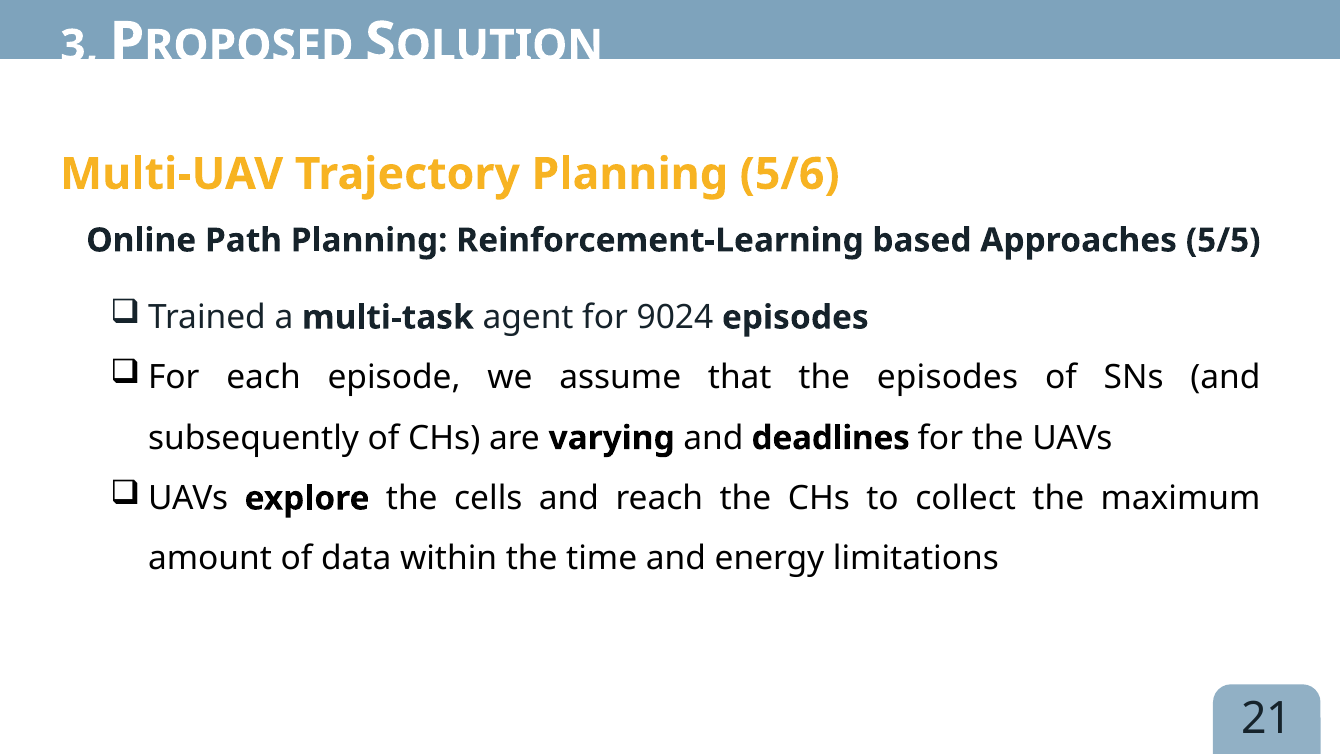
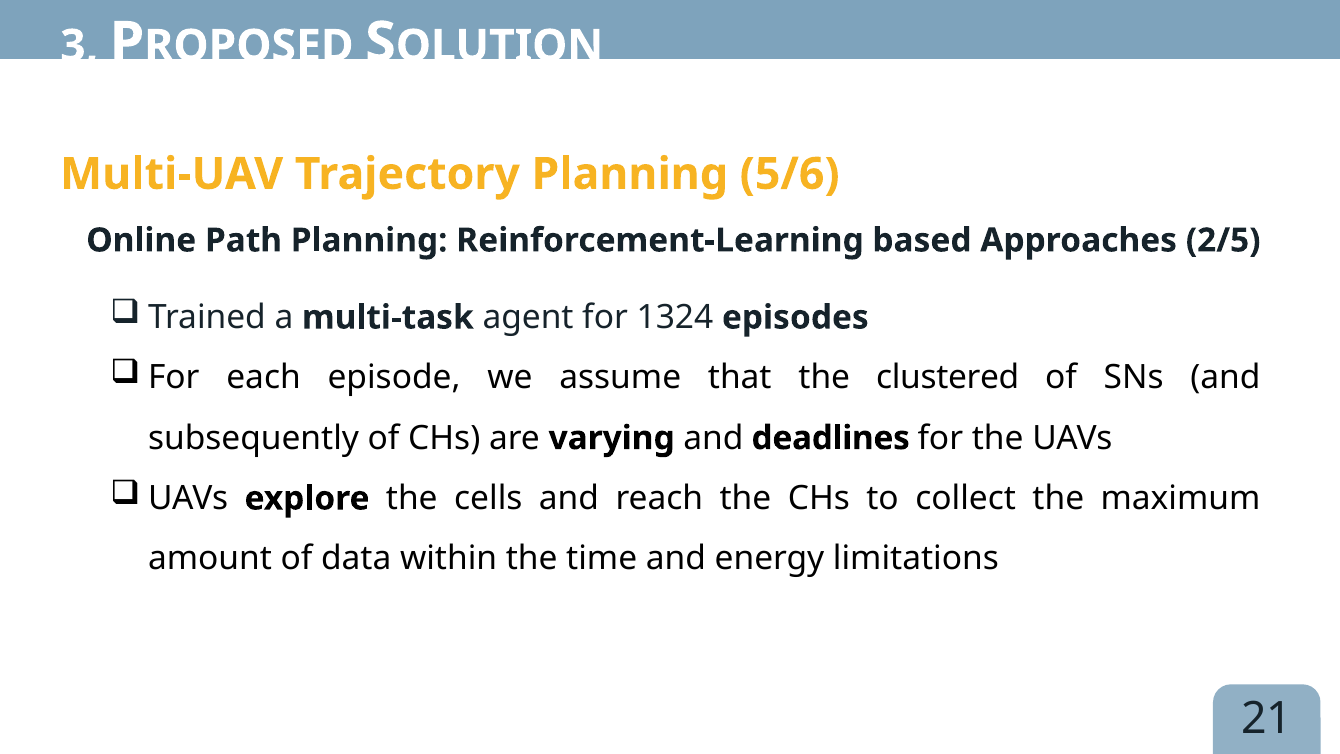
5/5: 5/5 -> 2/5
9024: 9024 -> 1324
the episodes: episodes -> clustered
